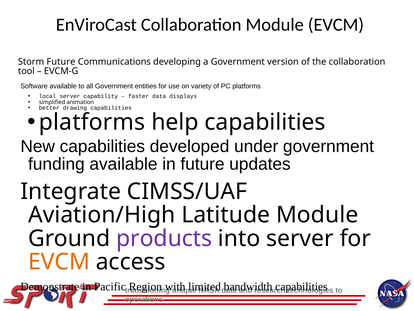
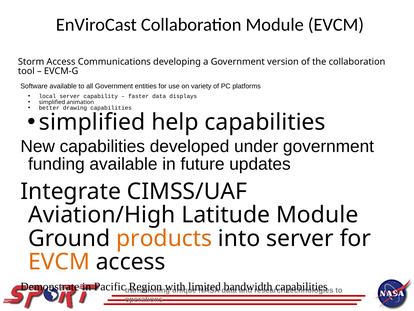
Storm Future: Future -> Access
platforms at (92, 122): platforms -> simplified
products colour: purple -> orange
